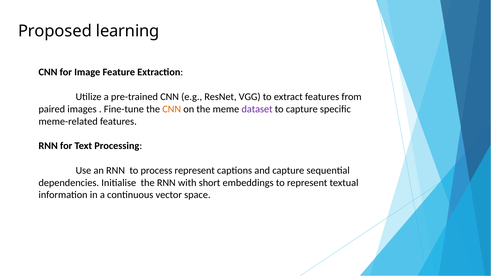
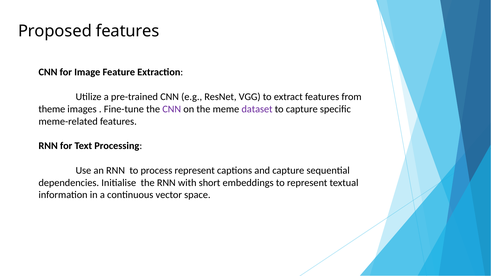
Proposed learning: learning -> features
paired: paired -> theme
CNN at (172, 109) colour: orange -> purple
